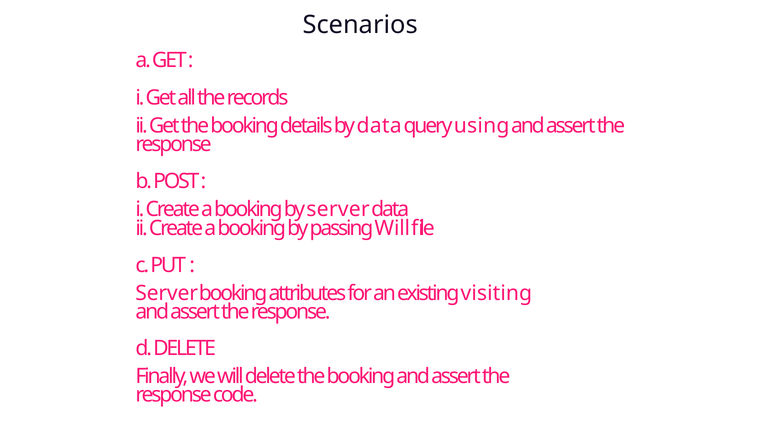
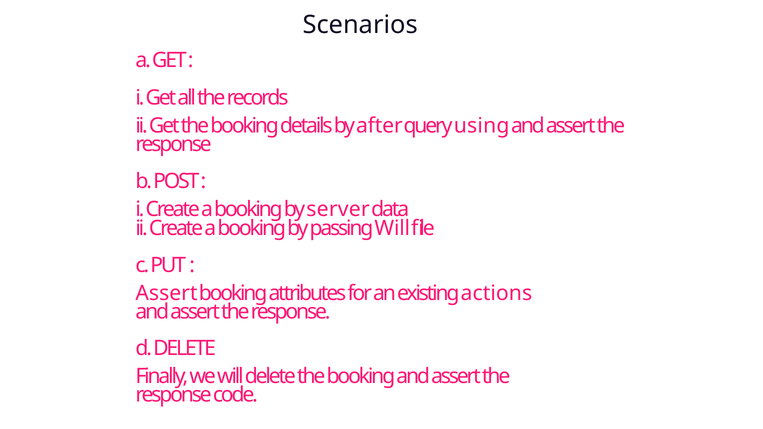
by data: data -> after
Server at (167, 293): Server -> Assert
visiting: visiting -> actions
